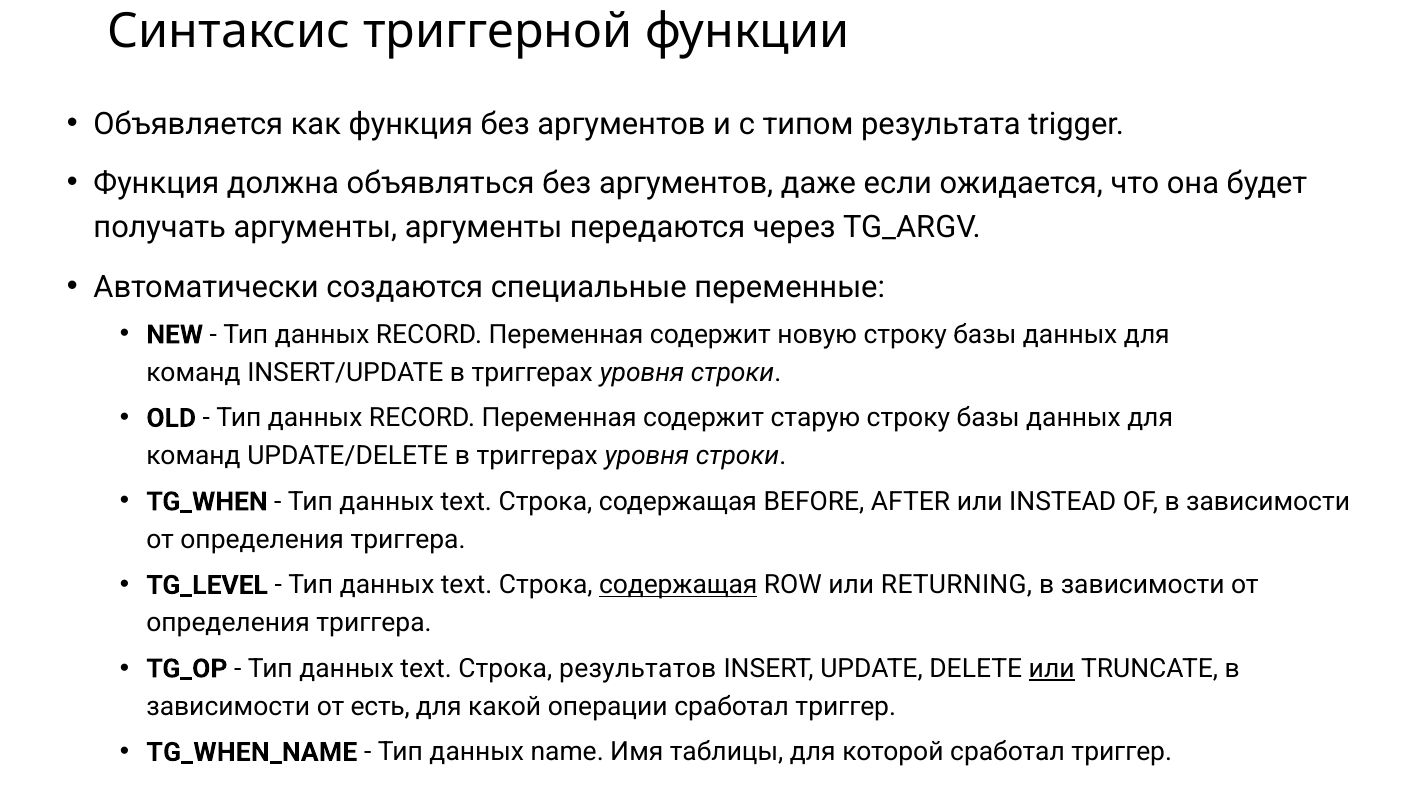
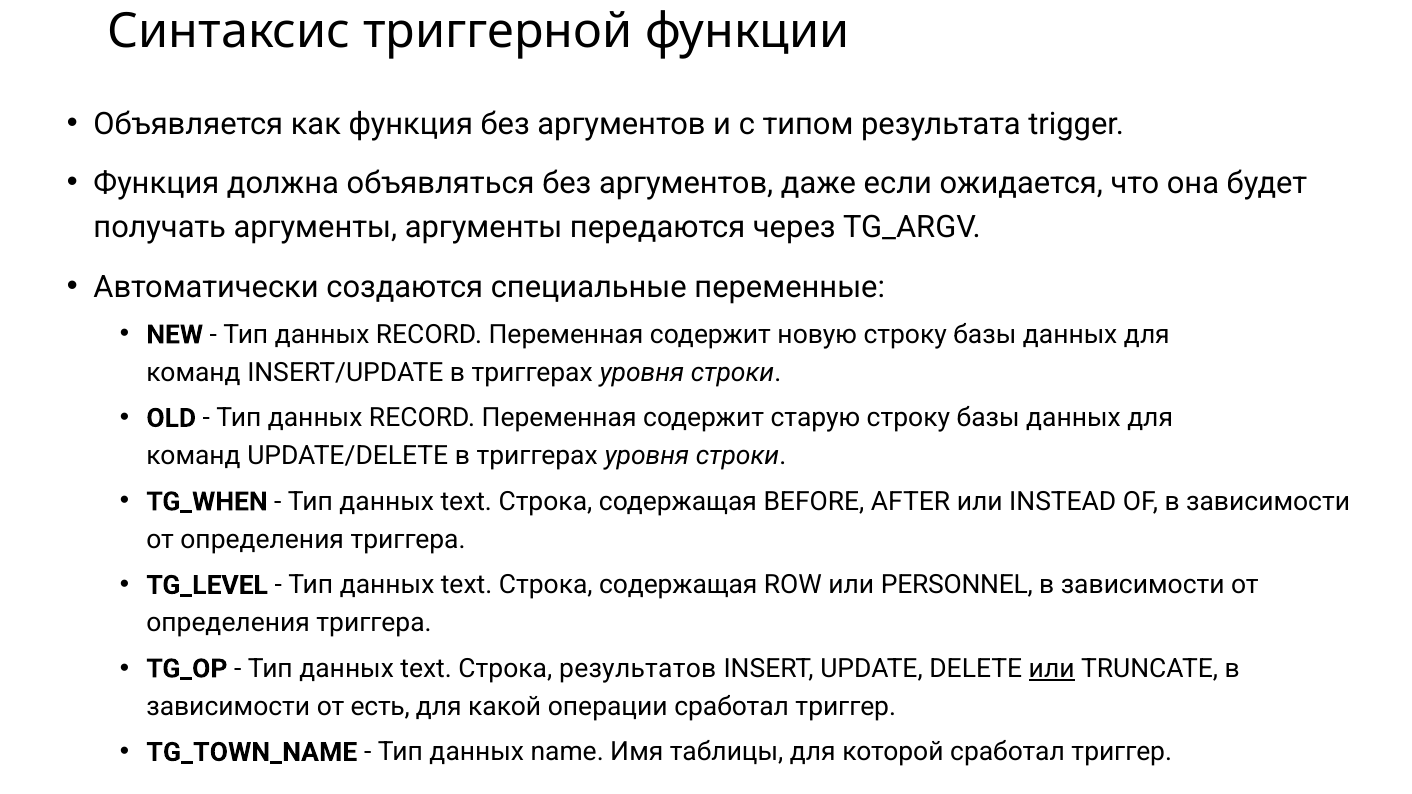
содержащая at (678, 585) underline: present -> none
RETURNING: RETURNING -> PERSONNEL
TG_WHEN_NAME: TG_WHEN_NAME -> TG_TOWN_NAME
